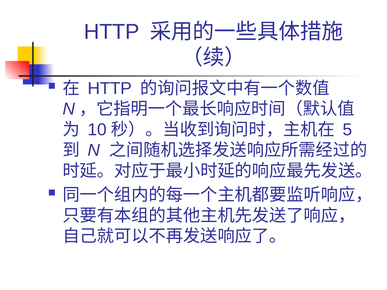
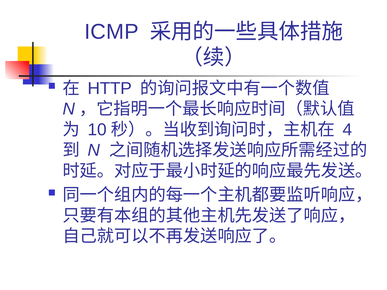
HTTP at (112, 32): HTTP -> ICMP
5: 5 -> 4
